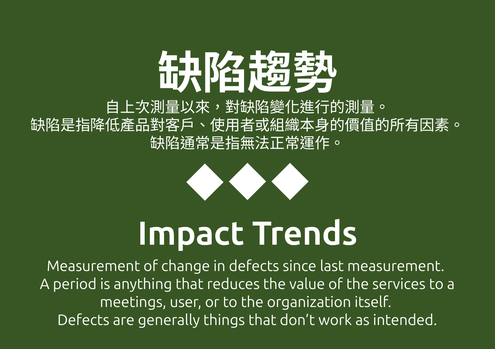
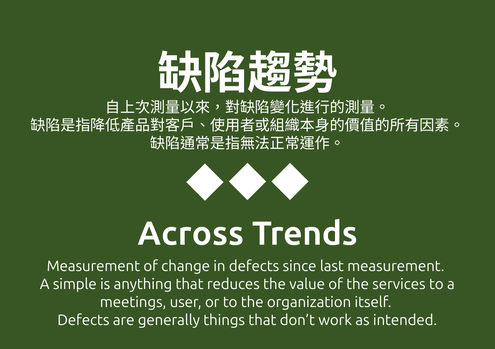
Impact: Impact -> Across
period: period -> simple
